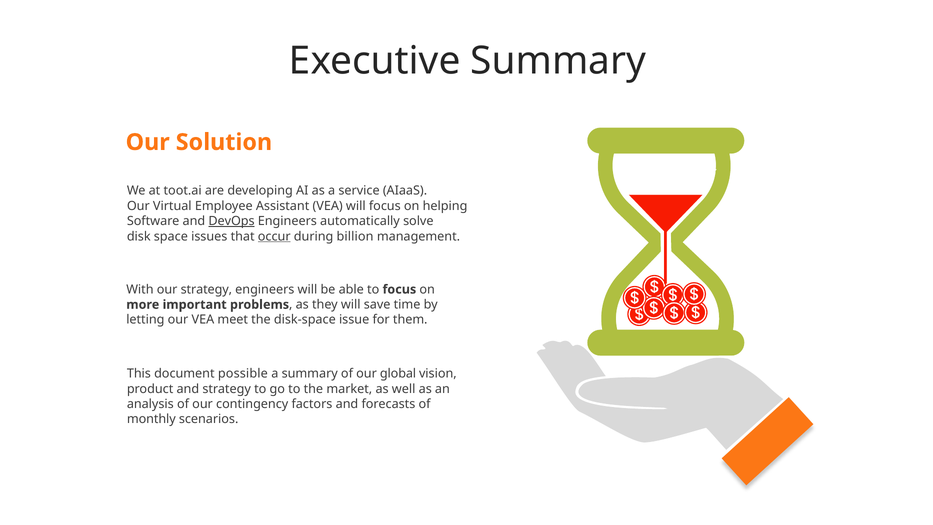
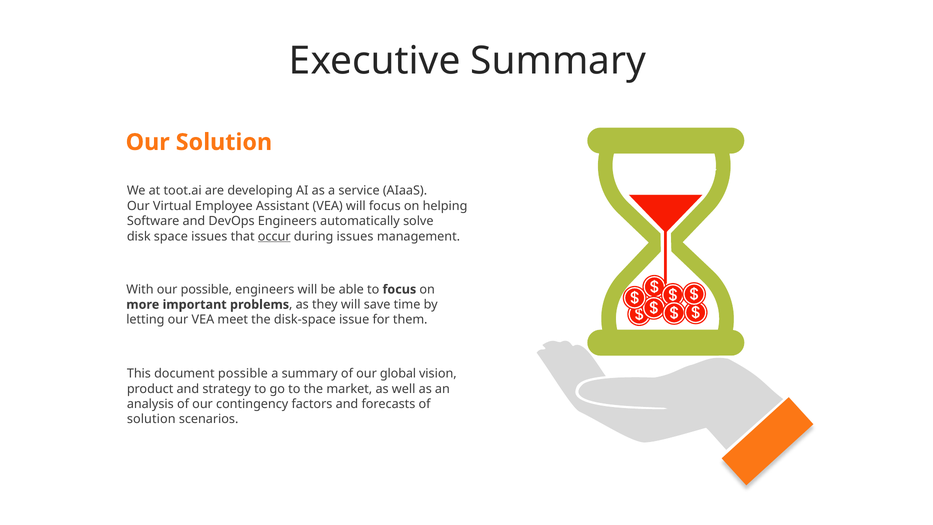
DevOps underline: present -> none
during billion: billion -> issues
our strategy: strategy -> possible
monthly at (151, 419): monthly -> solution
